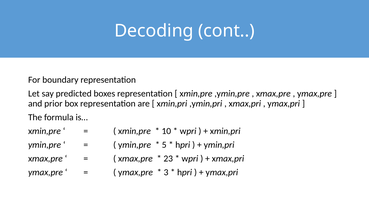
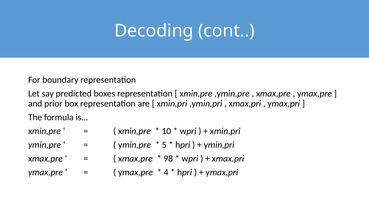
23: 23 -> 98
3: 3 -> 4
